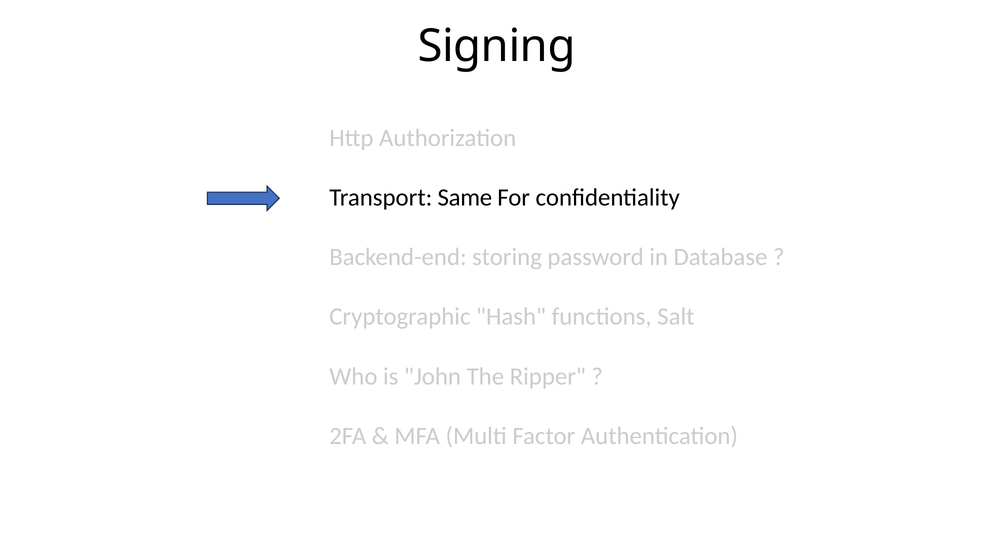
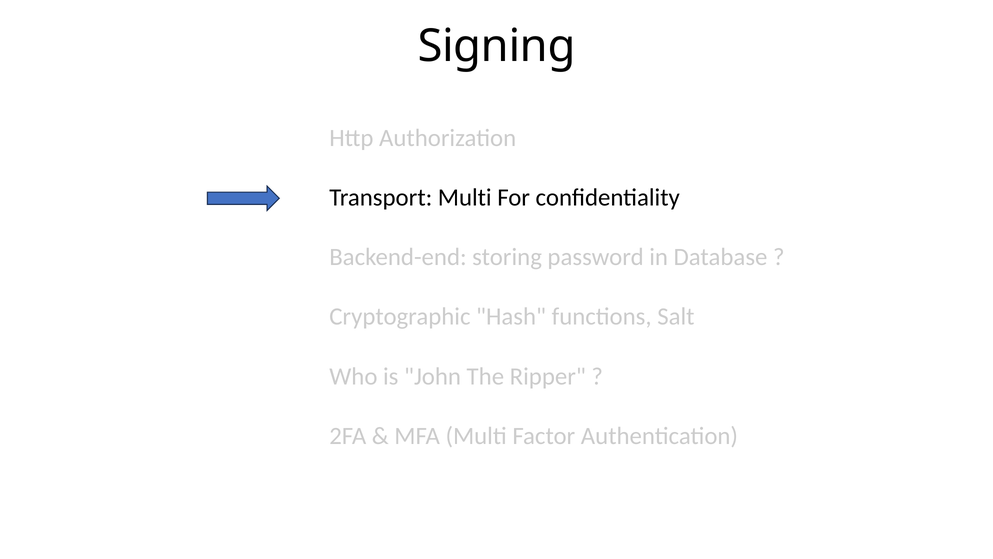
Transport Same: Same -> Multi
